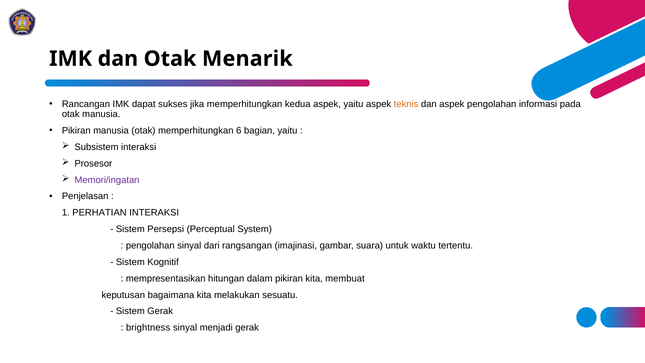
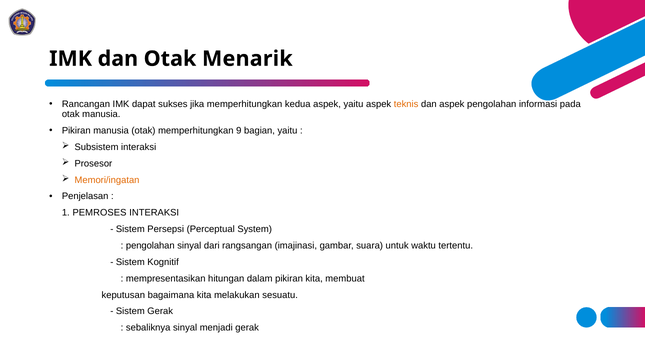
6: 6 -> 9
Memori/ingatan colour: purple -> orange
PERHATIAN: PERHATIAN -> PEMROSES
brightness: brightness -> sebaliknya
